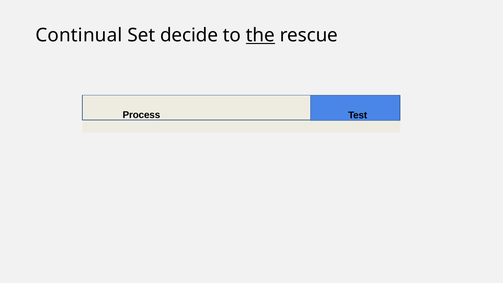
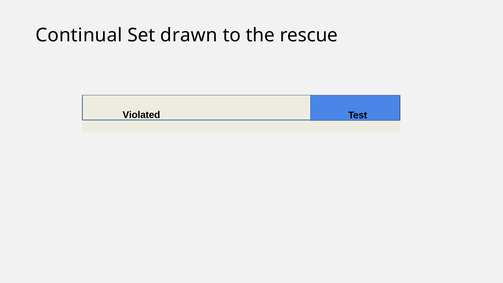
decide: decide -> drawn
the underline: present -> none
Process: Process -> Violated
